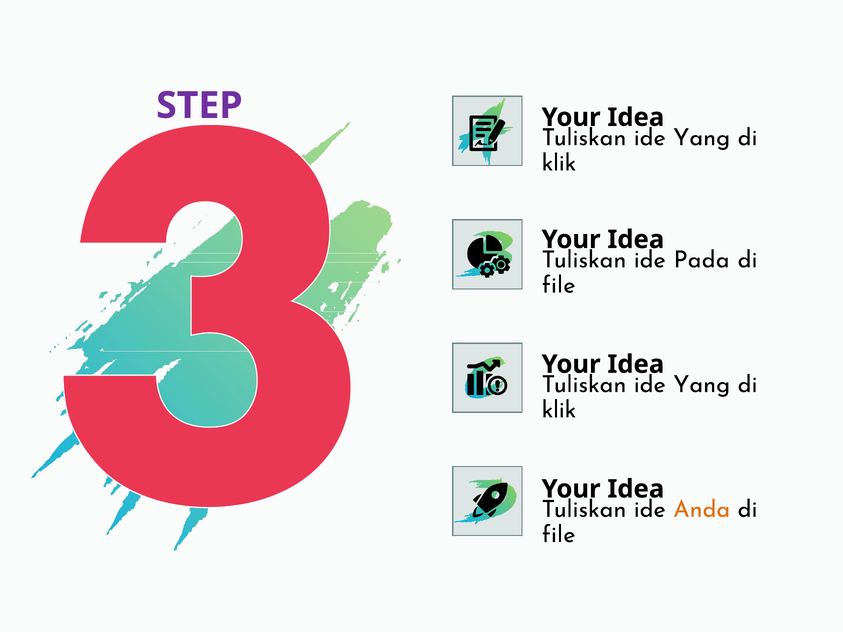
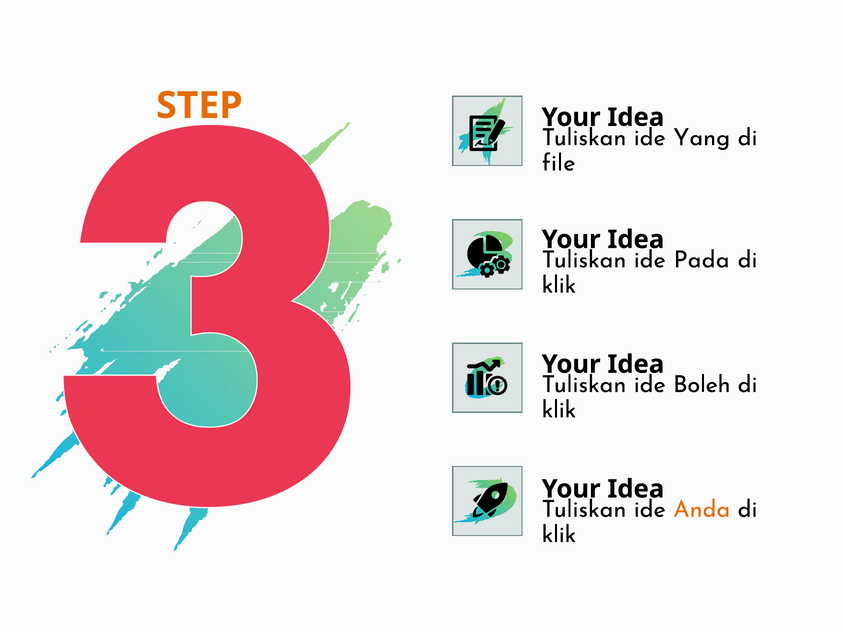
STEP colour: purple -> orange
klik at (559, 163): klik -> file
file at (559, 285): file -> klik
Yang at (702, 384): Yang -> Boleh
file at (559, 535): file -> klik
